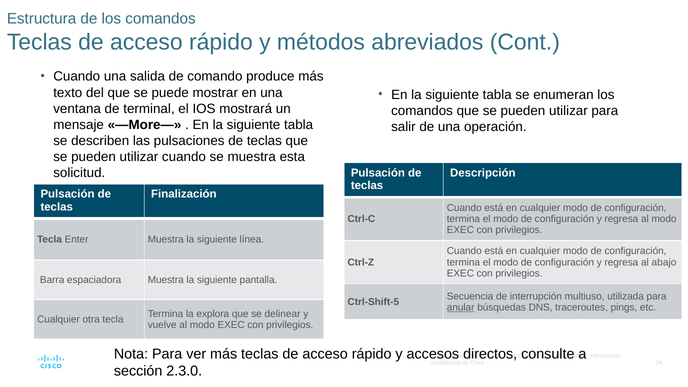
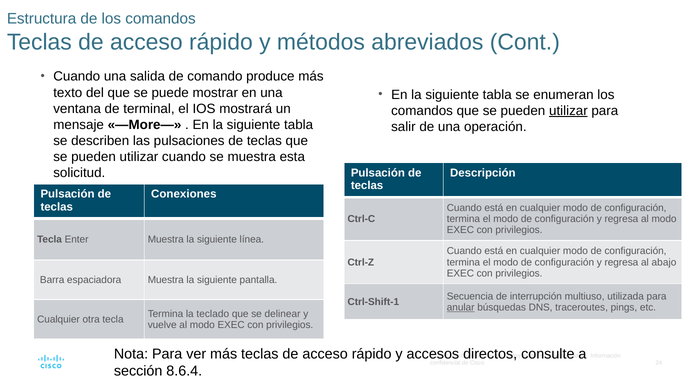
utilizar at (568, 111) underline: none -> present
Finalización: Finalización -> Conexiones
Ctrl-Shift-5: Ctrl-Shift-5 -> Ctrl-Shift-1
explora: explora -> teclado
2.3.0: 2.3.0 -> 8.6.4
